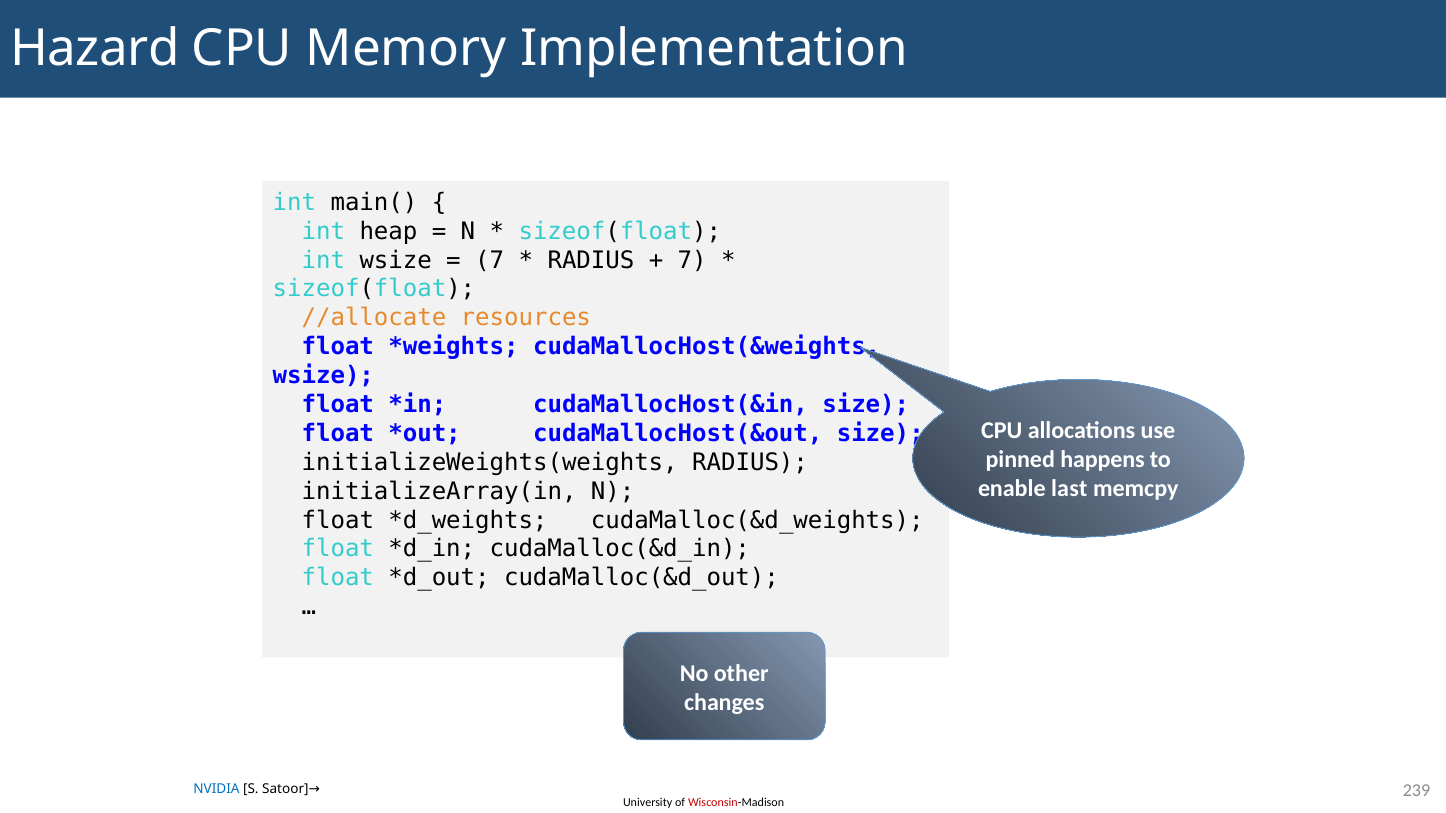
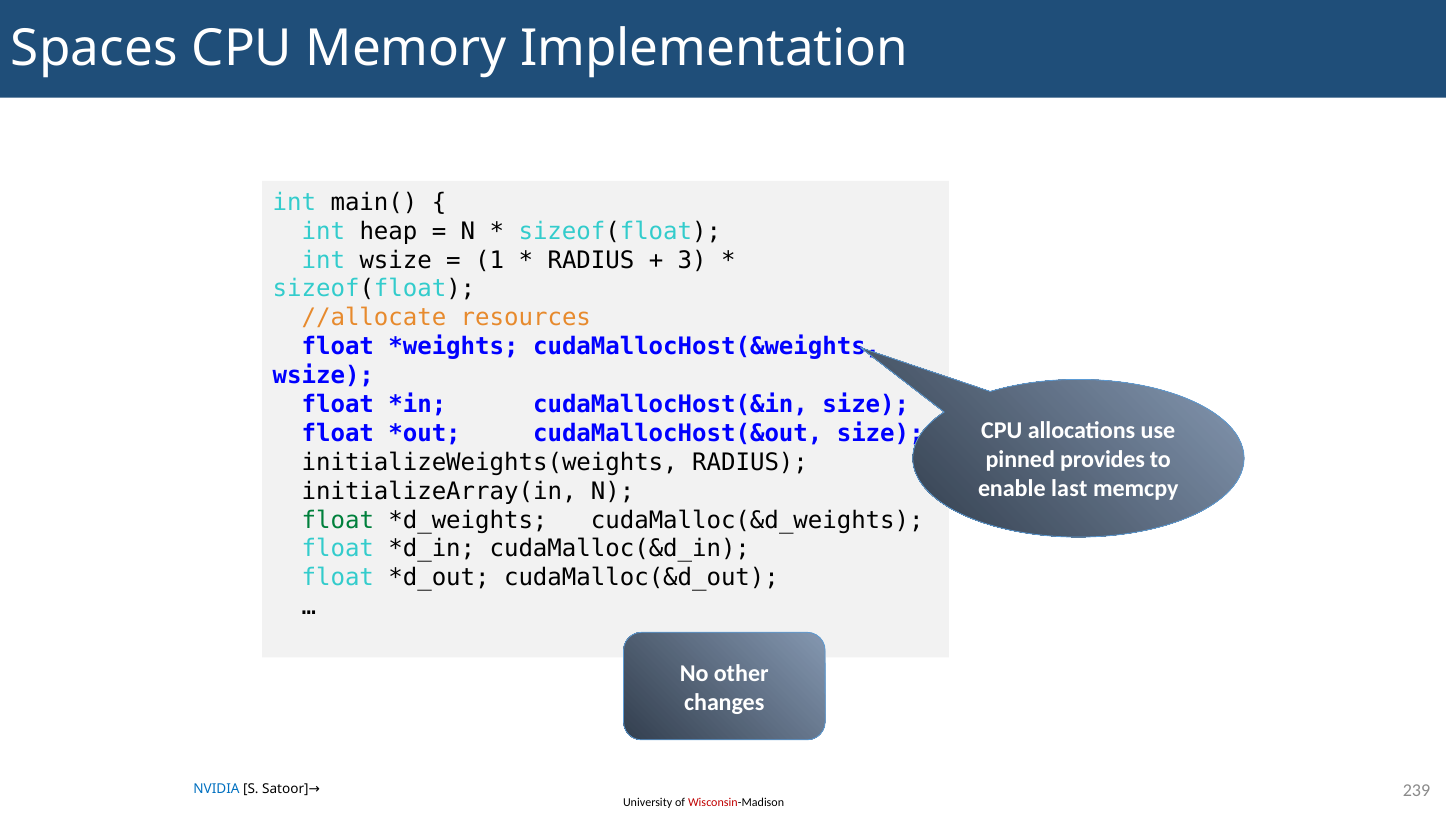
Hazard: Hazard -> Spaces
7 at (490, 260): 7 -> 1
7 at (692, 260): 7 -> 3
happens: happens -> provides
float at (338, 520) colour: black -> green
